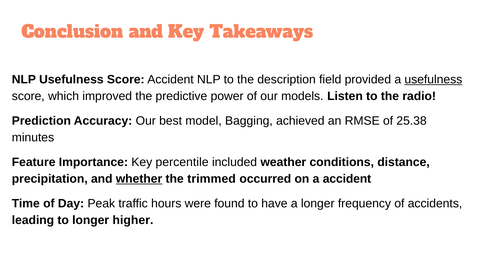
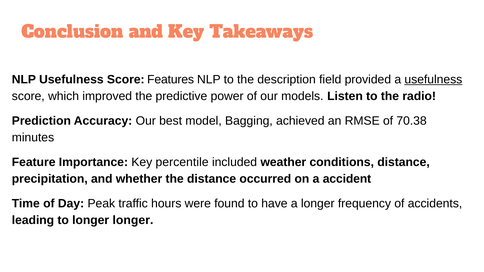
Score Accident: Accident -> Features
25.38: 25.38 -> 70.38
whether underline: present -> none
the trimmed: trimmed -> distance
longer higher: higher -> longer
